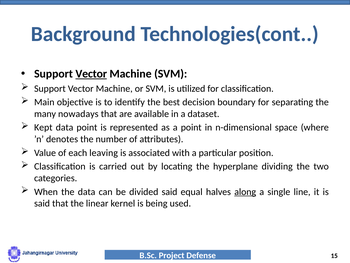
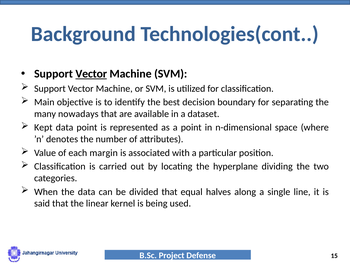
leaving: leaving -> margin
divided said: said -> that
along underline: present -> none
